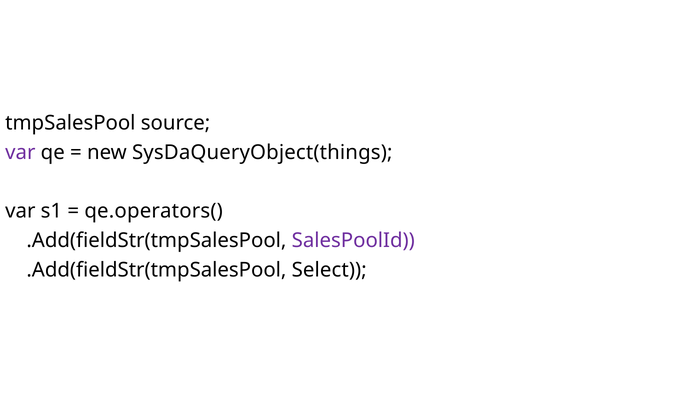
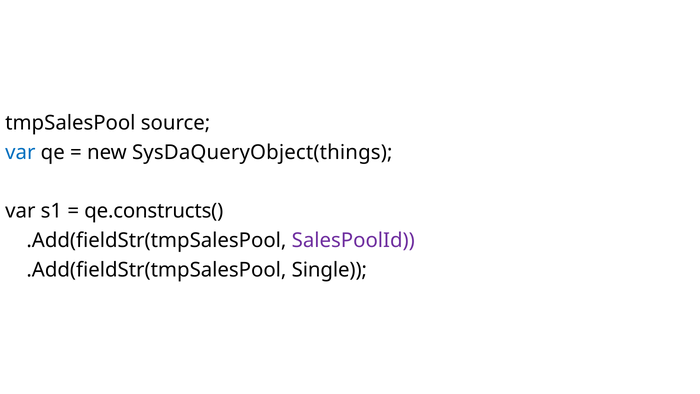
var at (20, 152) colour: purple -> blue
qe.operators(: qe.operators( -> qe.constructs(
Select: Select -> Single
